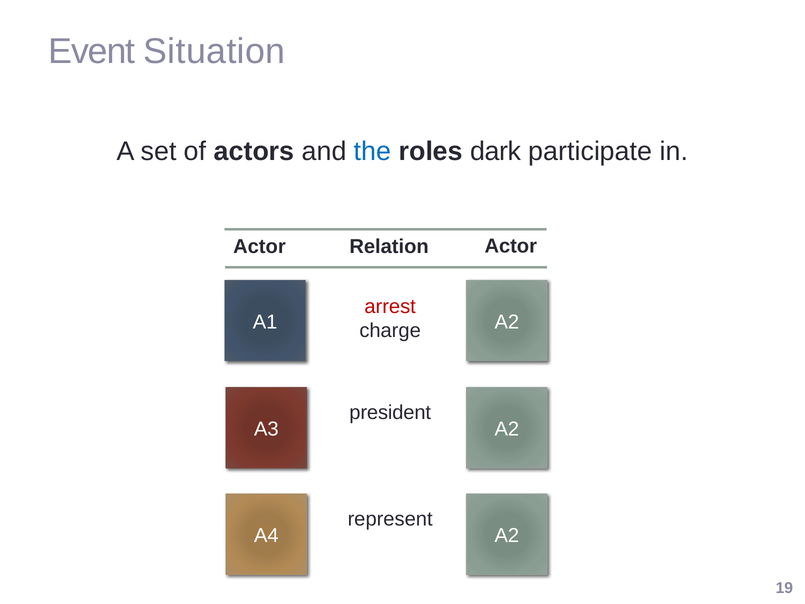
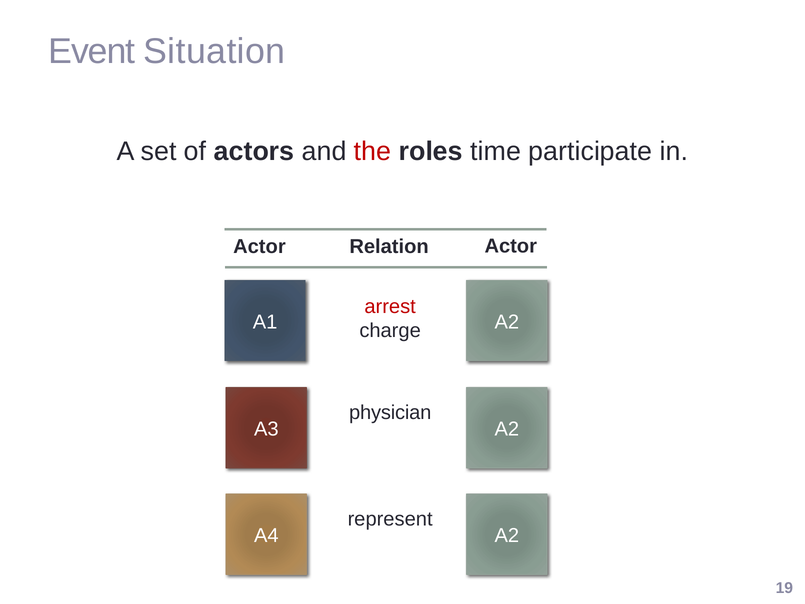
the colour: blue -> red
dark: dark -> time
president: president -> physician
